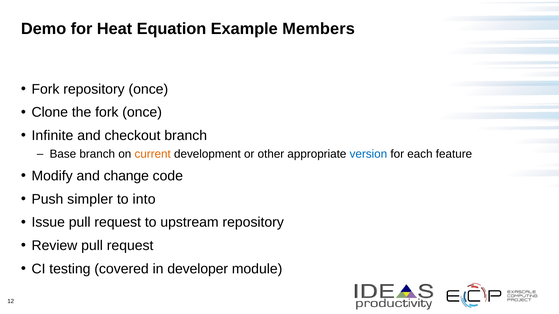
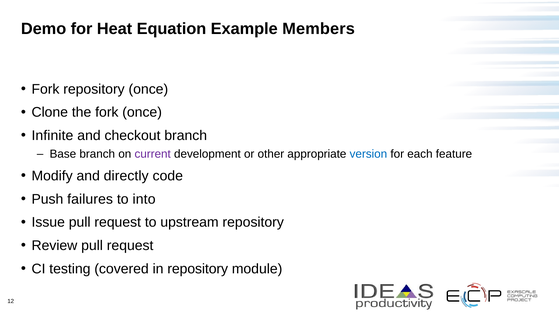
current colour: orange -> purple
change: change -> directly
simpler: simpler -> failures
in developer: developer -> repository
